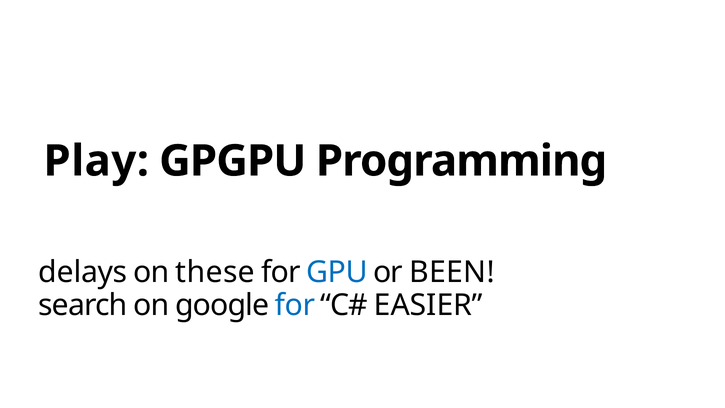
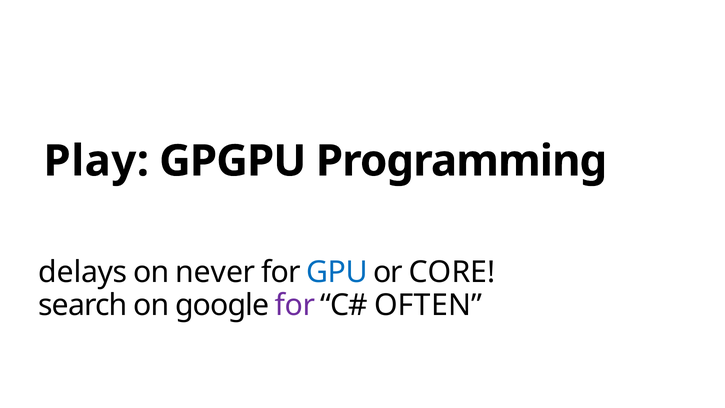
these: these -> never
BEEN: BEEN -> CORE
for at (295, 305) colour: blue -> purple
EASIER: EASIER -> OFTEN
